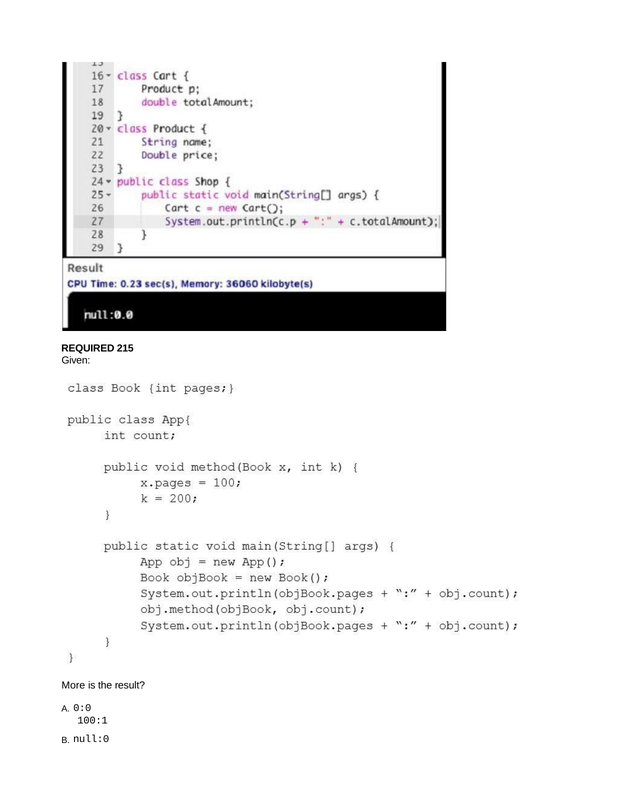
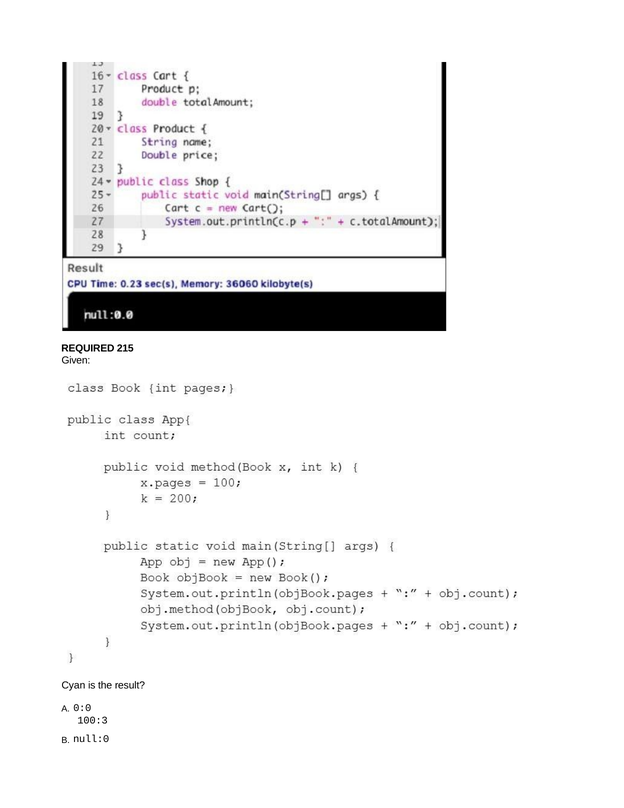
More: More -> Cyan
100:1: 100:1 -> 100:3
